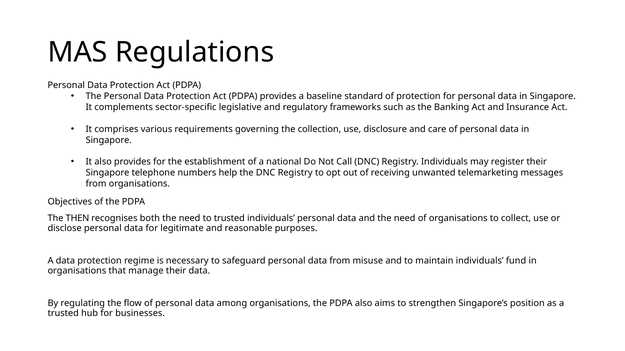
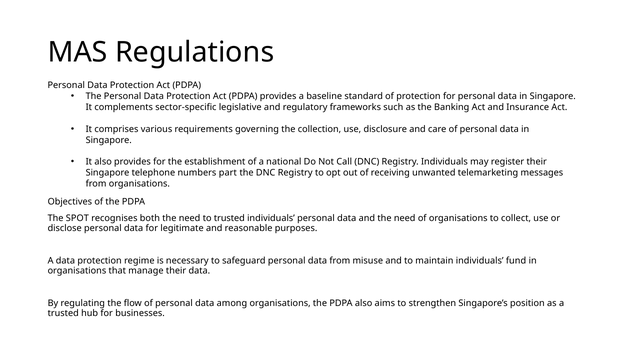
help: help -> part
THEN: THEN -> SPOT
